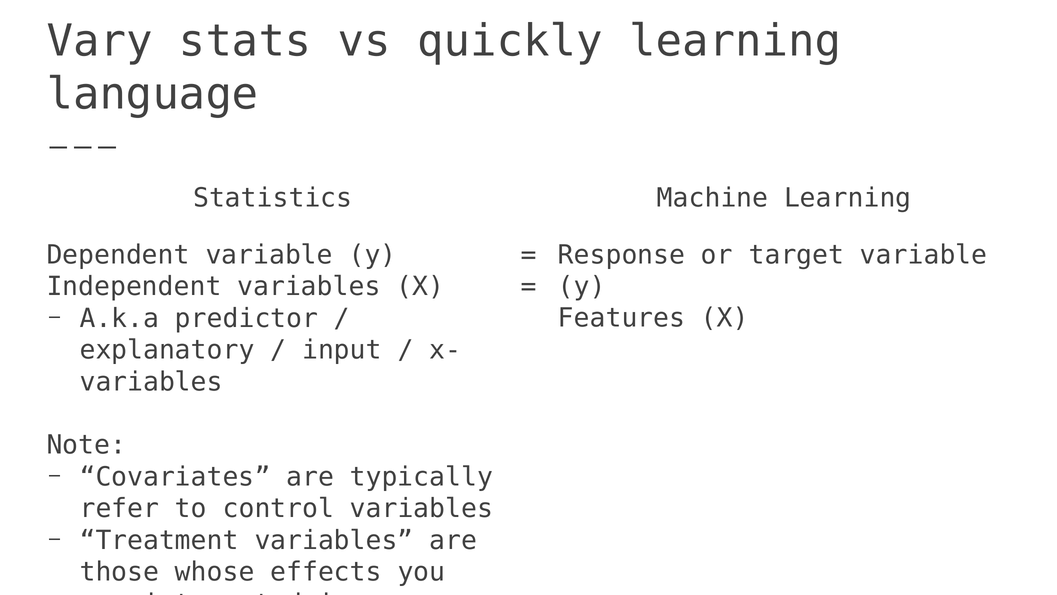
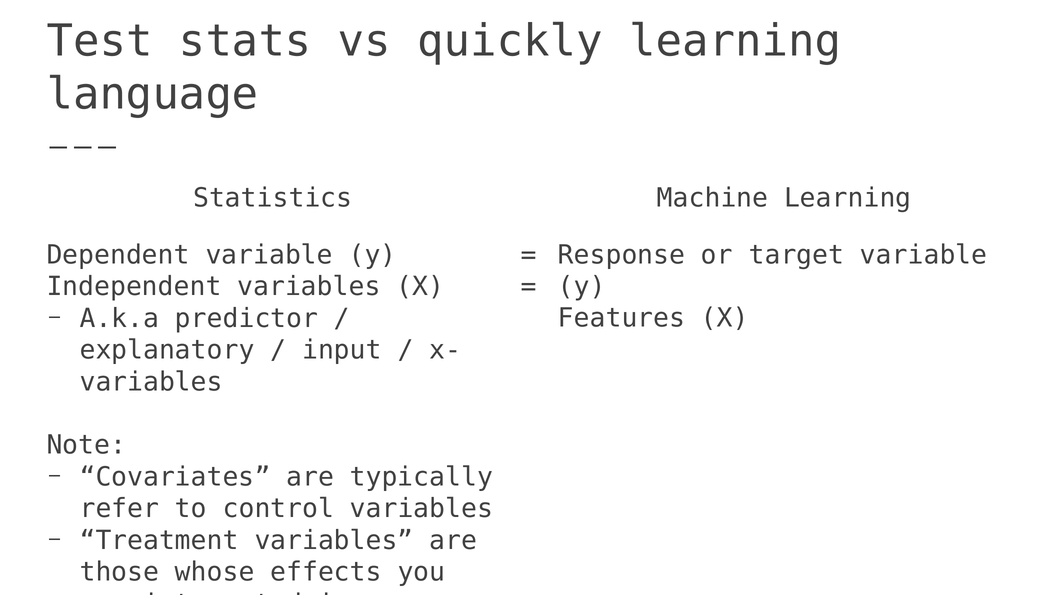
Vary: Vary -> Test
